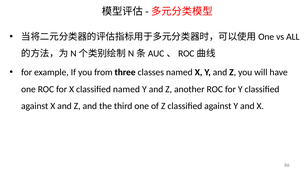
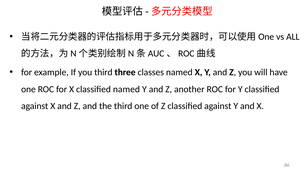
you from: from -> third
